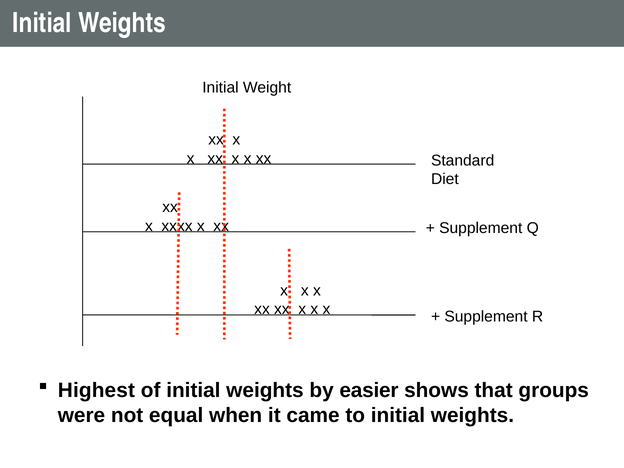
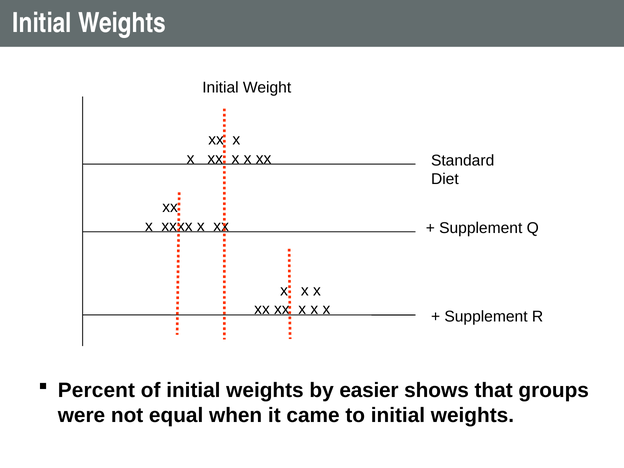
Highest: Highest -> Percent
